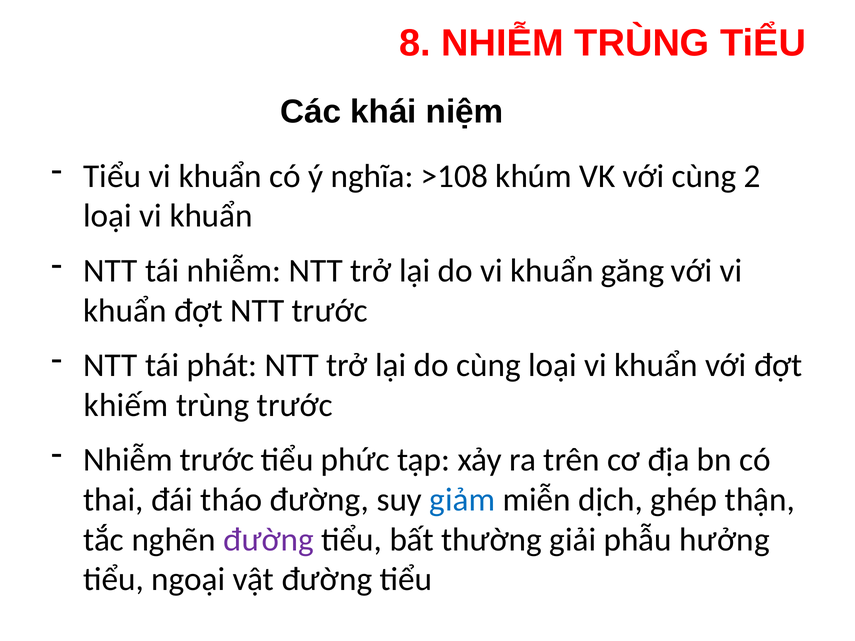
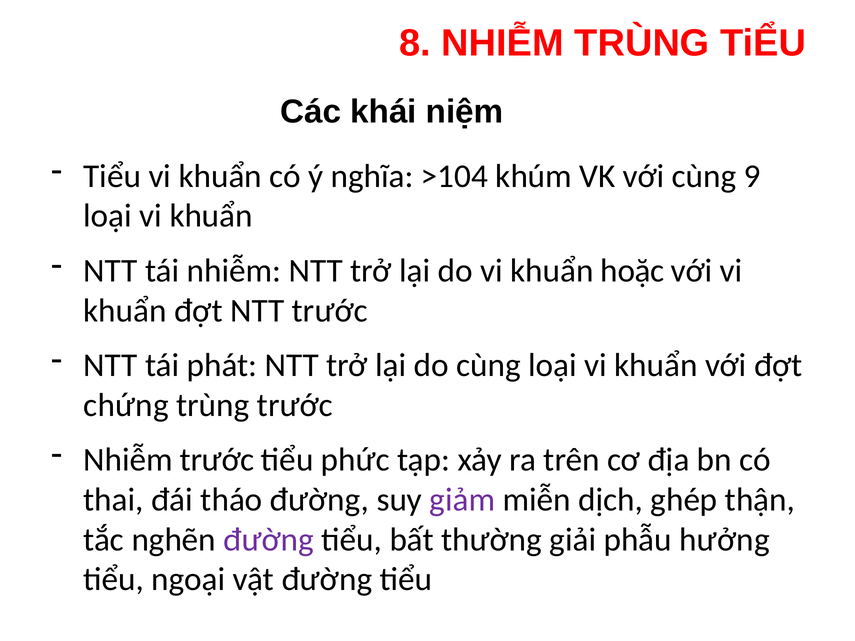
>108: >108 -> >104
2: 2 -> 9
găng: găng -> hoặc
khiếm: khiếm -> chứng
giảm colour: blue -> purple
